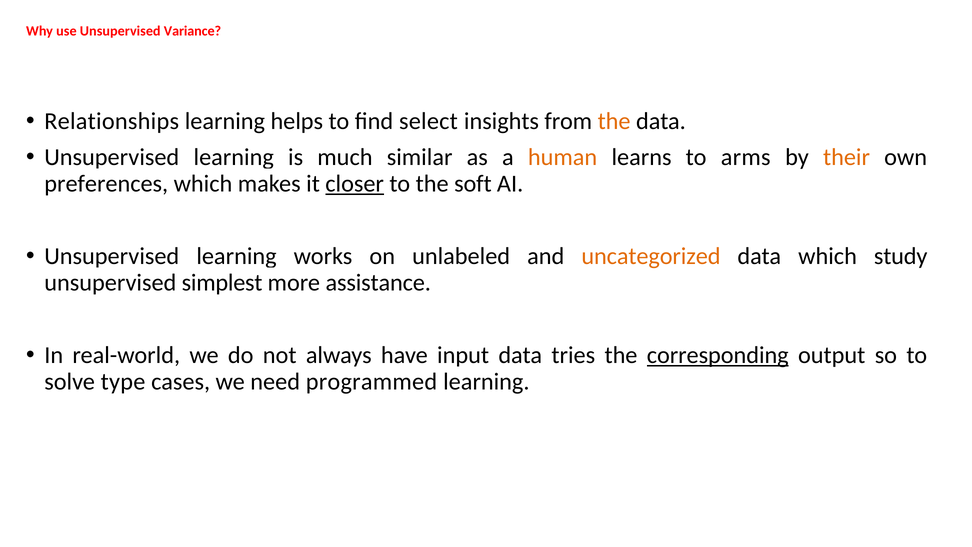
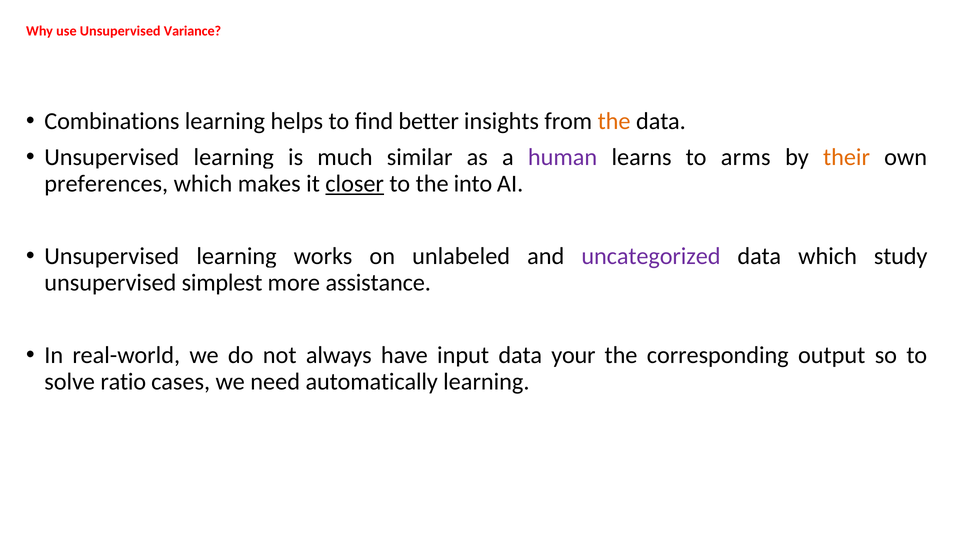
Relationships: Relationships -> Combinations
select: select -> better
human colour: orange -> purple
soft: soft -> into
uncategorized colour: orange -> purple
tries: tries -> your
corresponding underline: present -> none
type: type -> ratio
programmed: programmed -> automatically
